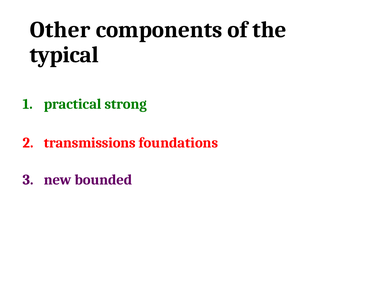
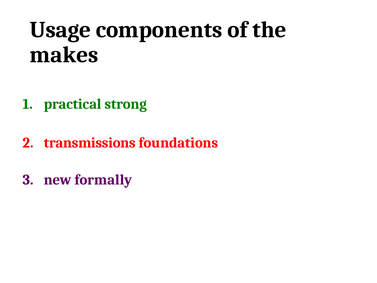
Other: Other -> Usage
typical: typical -> makes
bounded: bounded -> formally
